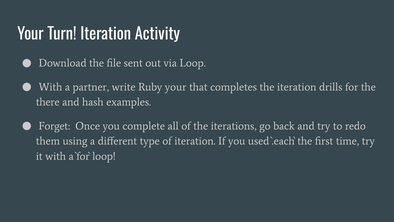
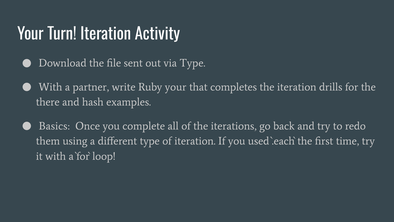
via Loop: Loop -> Type
Forget: Forget -> Basics
